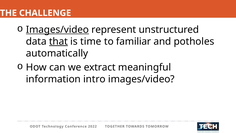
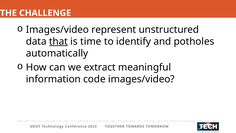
Images/video at (57, 30) underline: present -> none
familiar: familiar -> identify
intro: intro -> code
